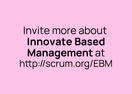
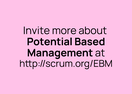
Innovate: Innovate -> Potential
